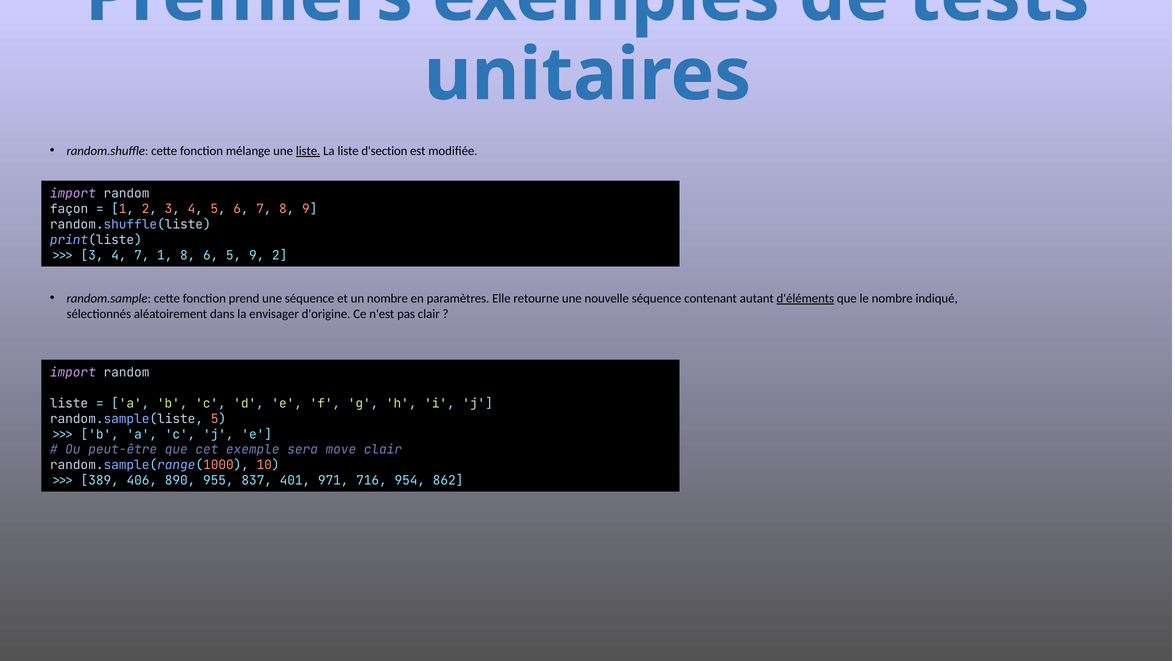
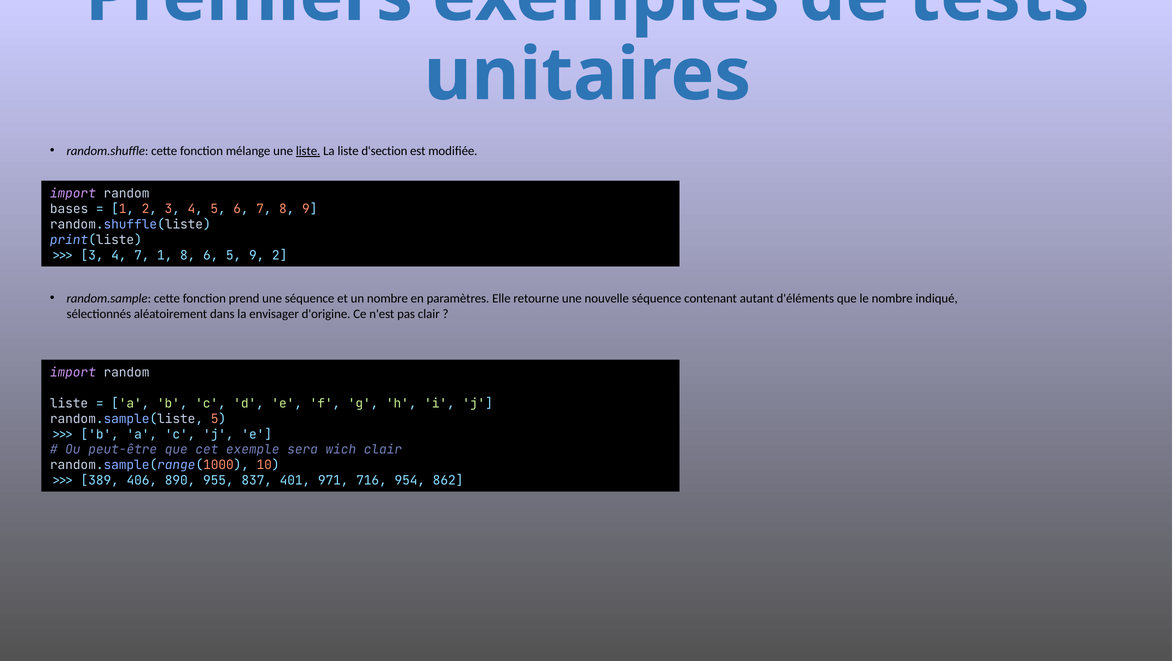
façon: façon -> bases
d'éléments underline: present -> none
move: move -> wich
